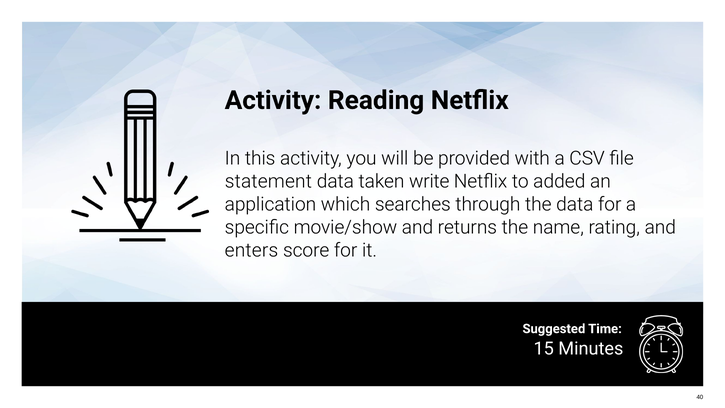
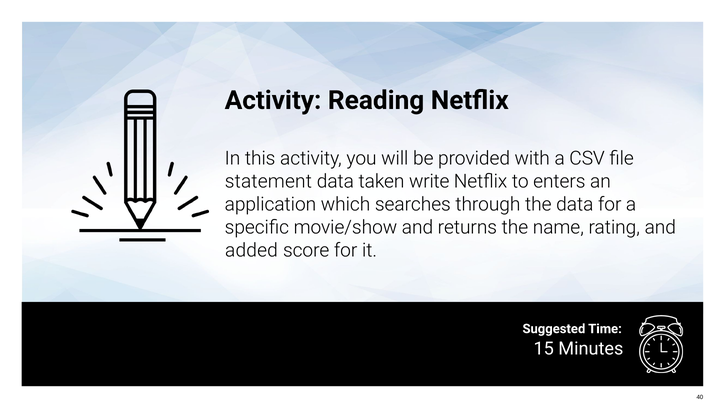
added: added -> enters
enters: enters -> added
